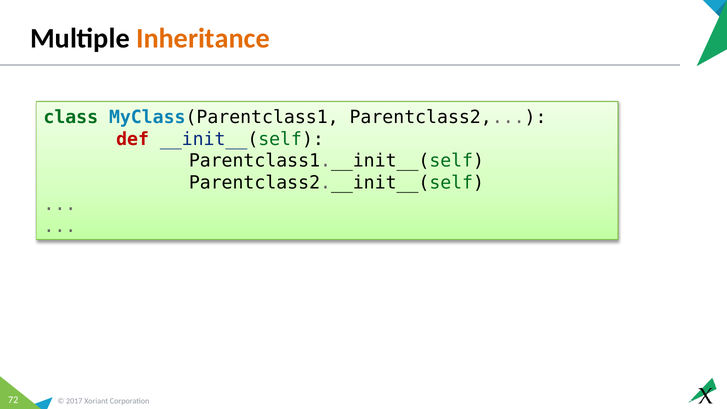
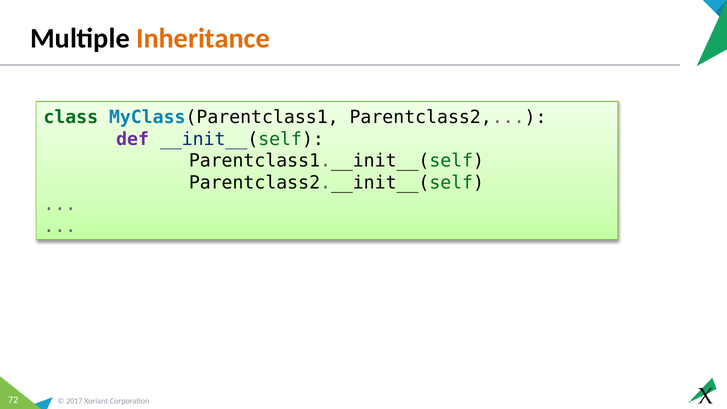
def colour: red -> purple
